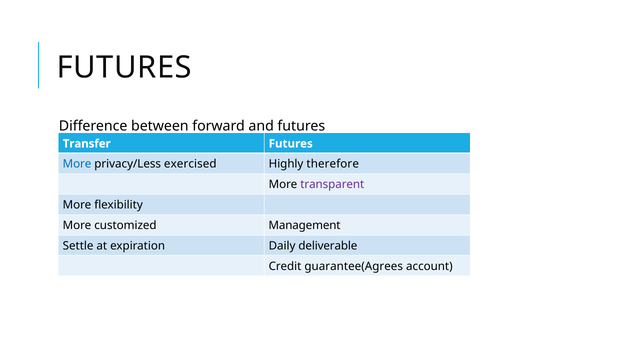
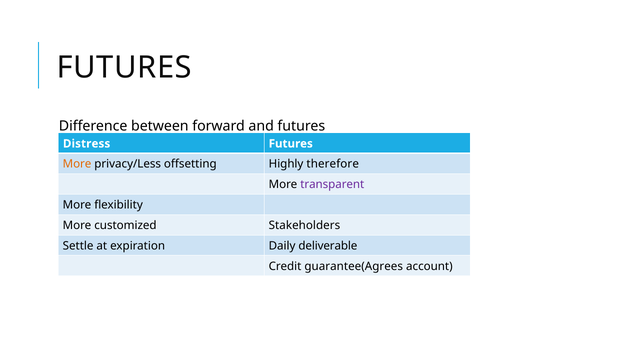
Transfer: Transfer -> Distress
More at (77, 164) colour: blue -> orange
exercised: exercised -> offsetting
Management: Management -> Stakeholders
